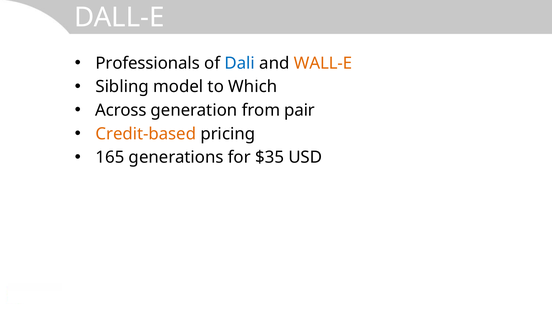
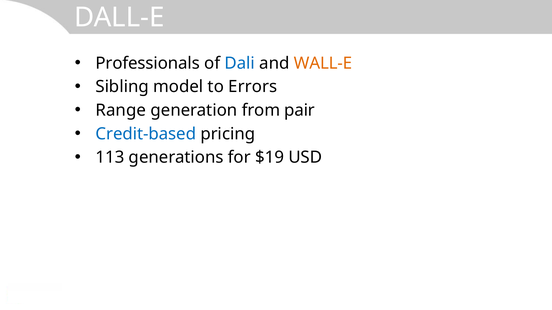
Which: Which -> Errors
Across: Across -> Range
Credit-based colour: orange -> blue
165: 165 -> 113
$35: $35 -> $19
